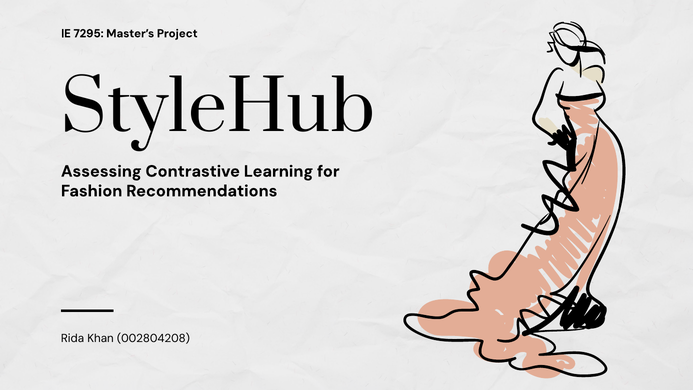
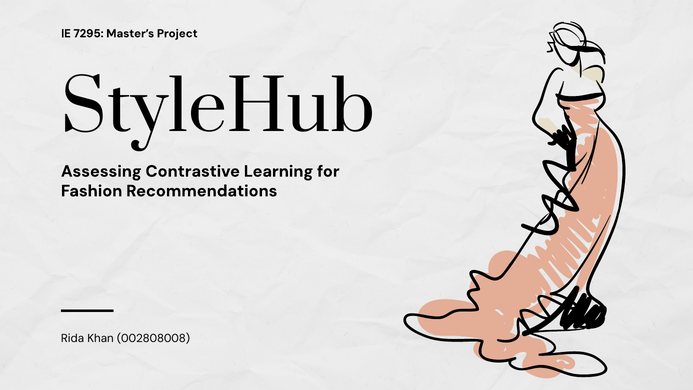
002804208: 002804208 -> 002808008
